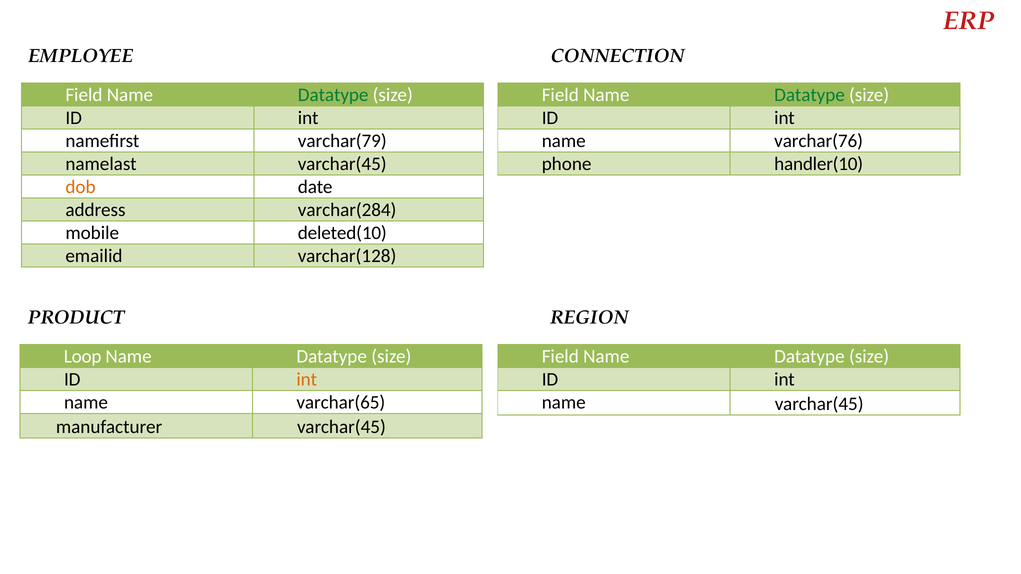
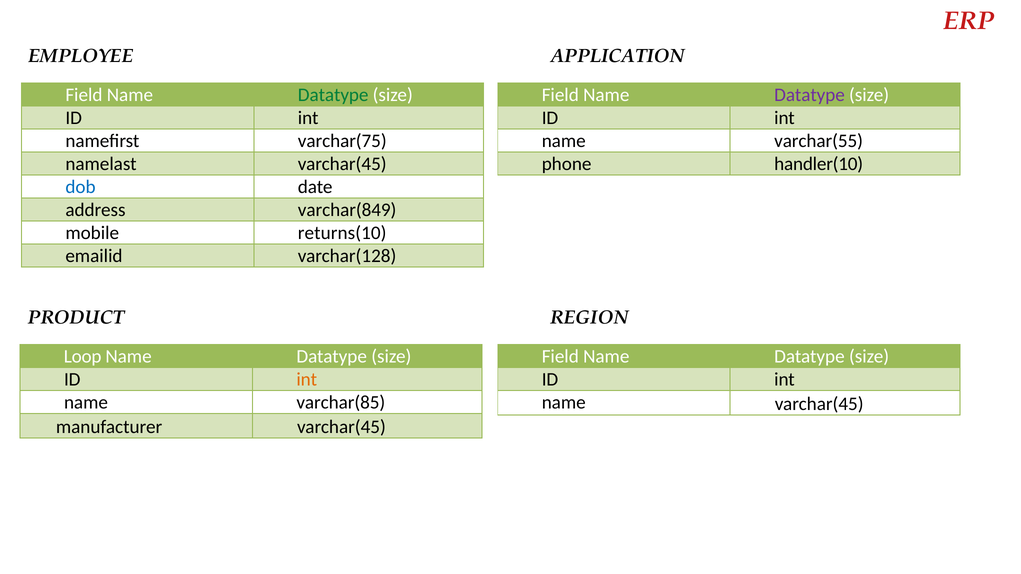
CONNECTION: CONNECTION -> APPLICATION
Datatype at (809, 95) colour: green -> purple
varchar(79: varchar(79 -> varchar(75
varchar(76: varchar(76 -> varchar(55
dob colour: orange -> blue
varchar(284: varchar(284 -> varchar(849
deleted(10: deleted(10 -> returns(10
varchar(65: varchar(65 -> varchar(85
